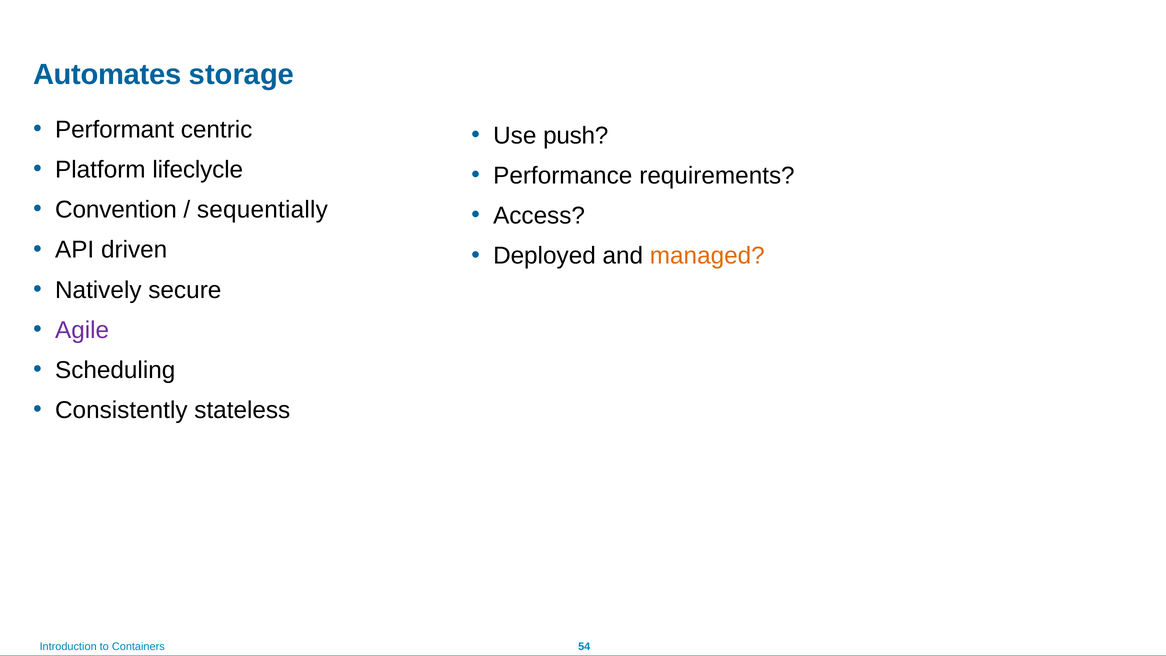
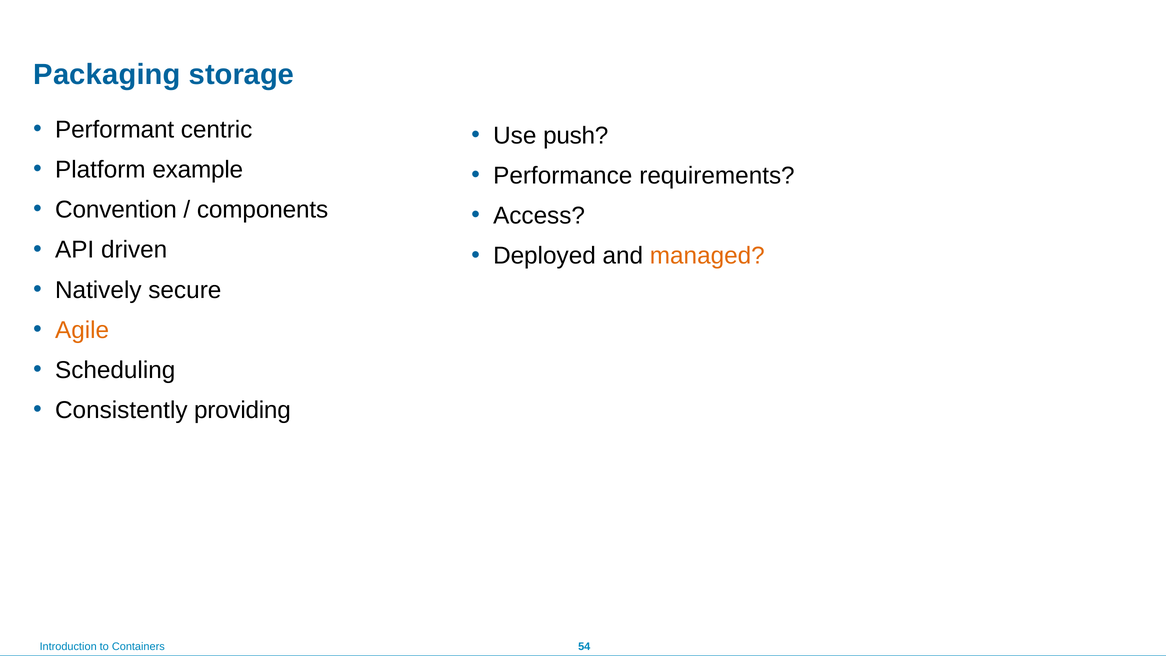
Automates: Automates -> Packaging
lifeclycle: lifeclycle -> example
sequentially: sequentially -> components
Agile colour: purple -> orange
stateless: stateless -> providing
